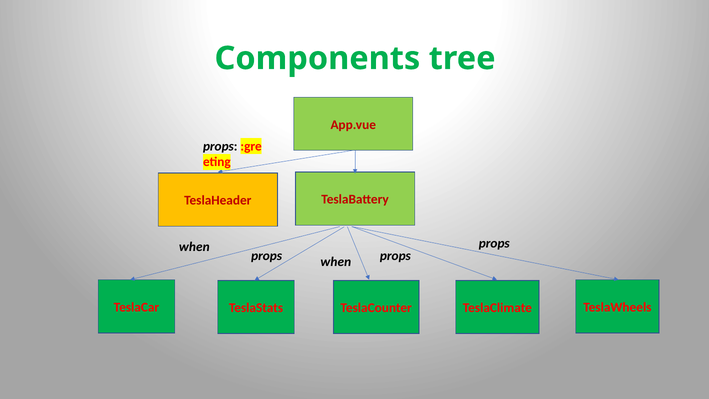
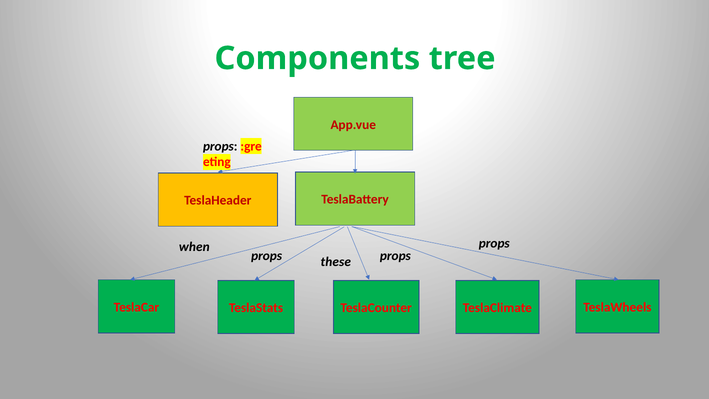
props when: when -> these
